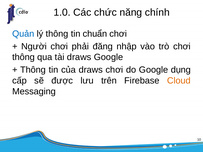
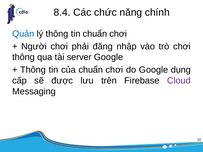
1.0: 1.0 -> 8.4
tài draws: draws -> server
của draws: draws -> chuẩn
Cloud colour: orange -> purple
